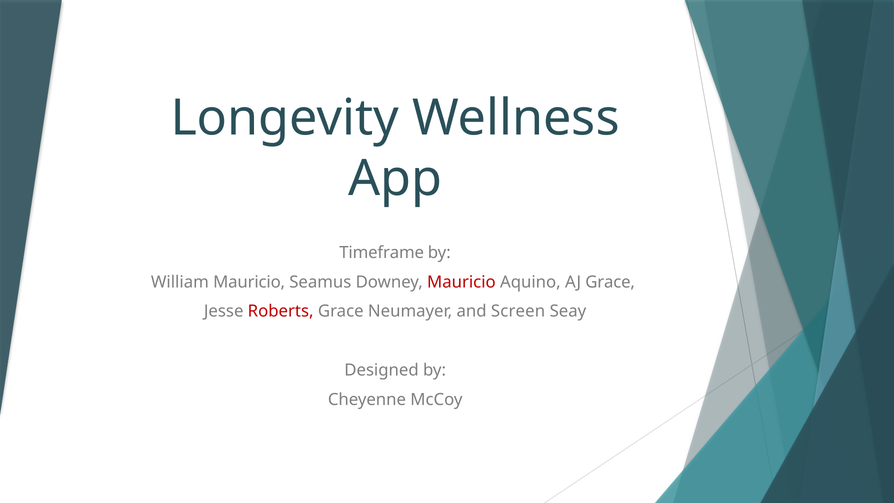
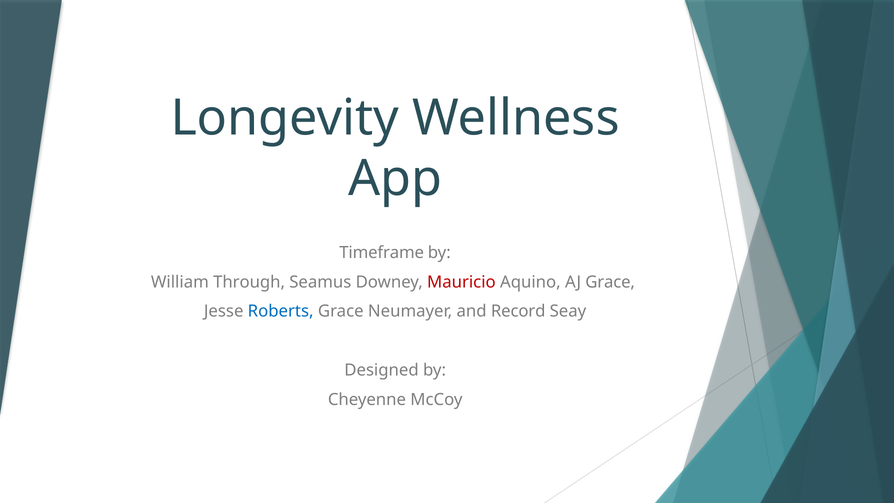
William Mauricio: Mauricio -> Through
Roberts colour: red -> blue
Screen: Screen -> Record
